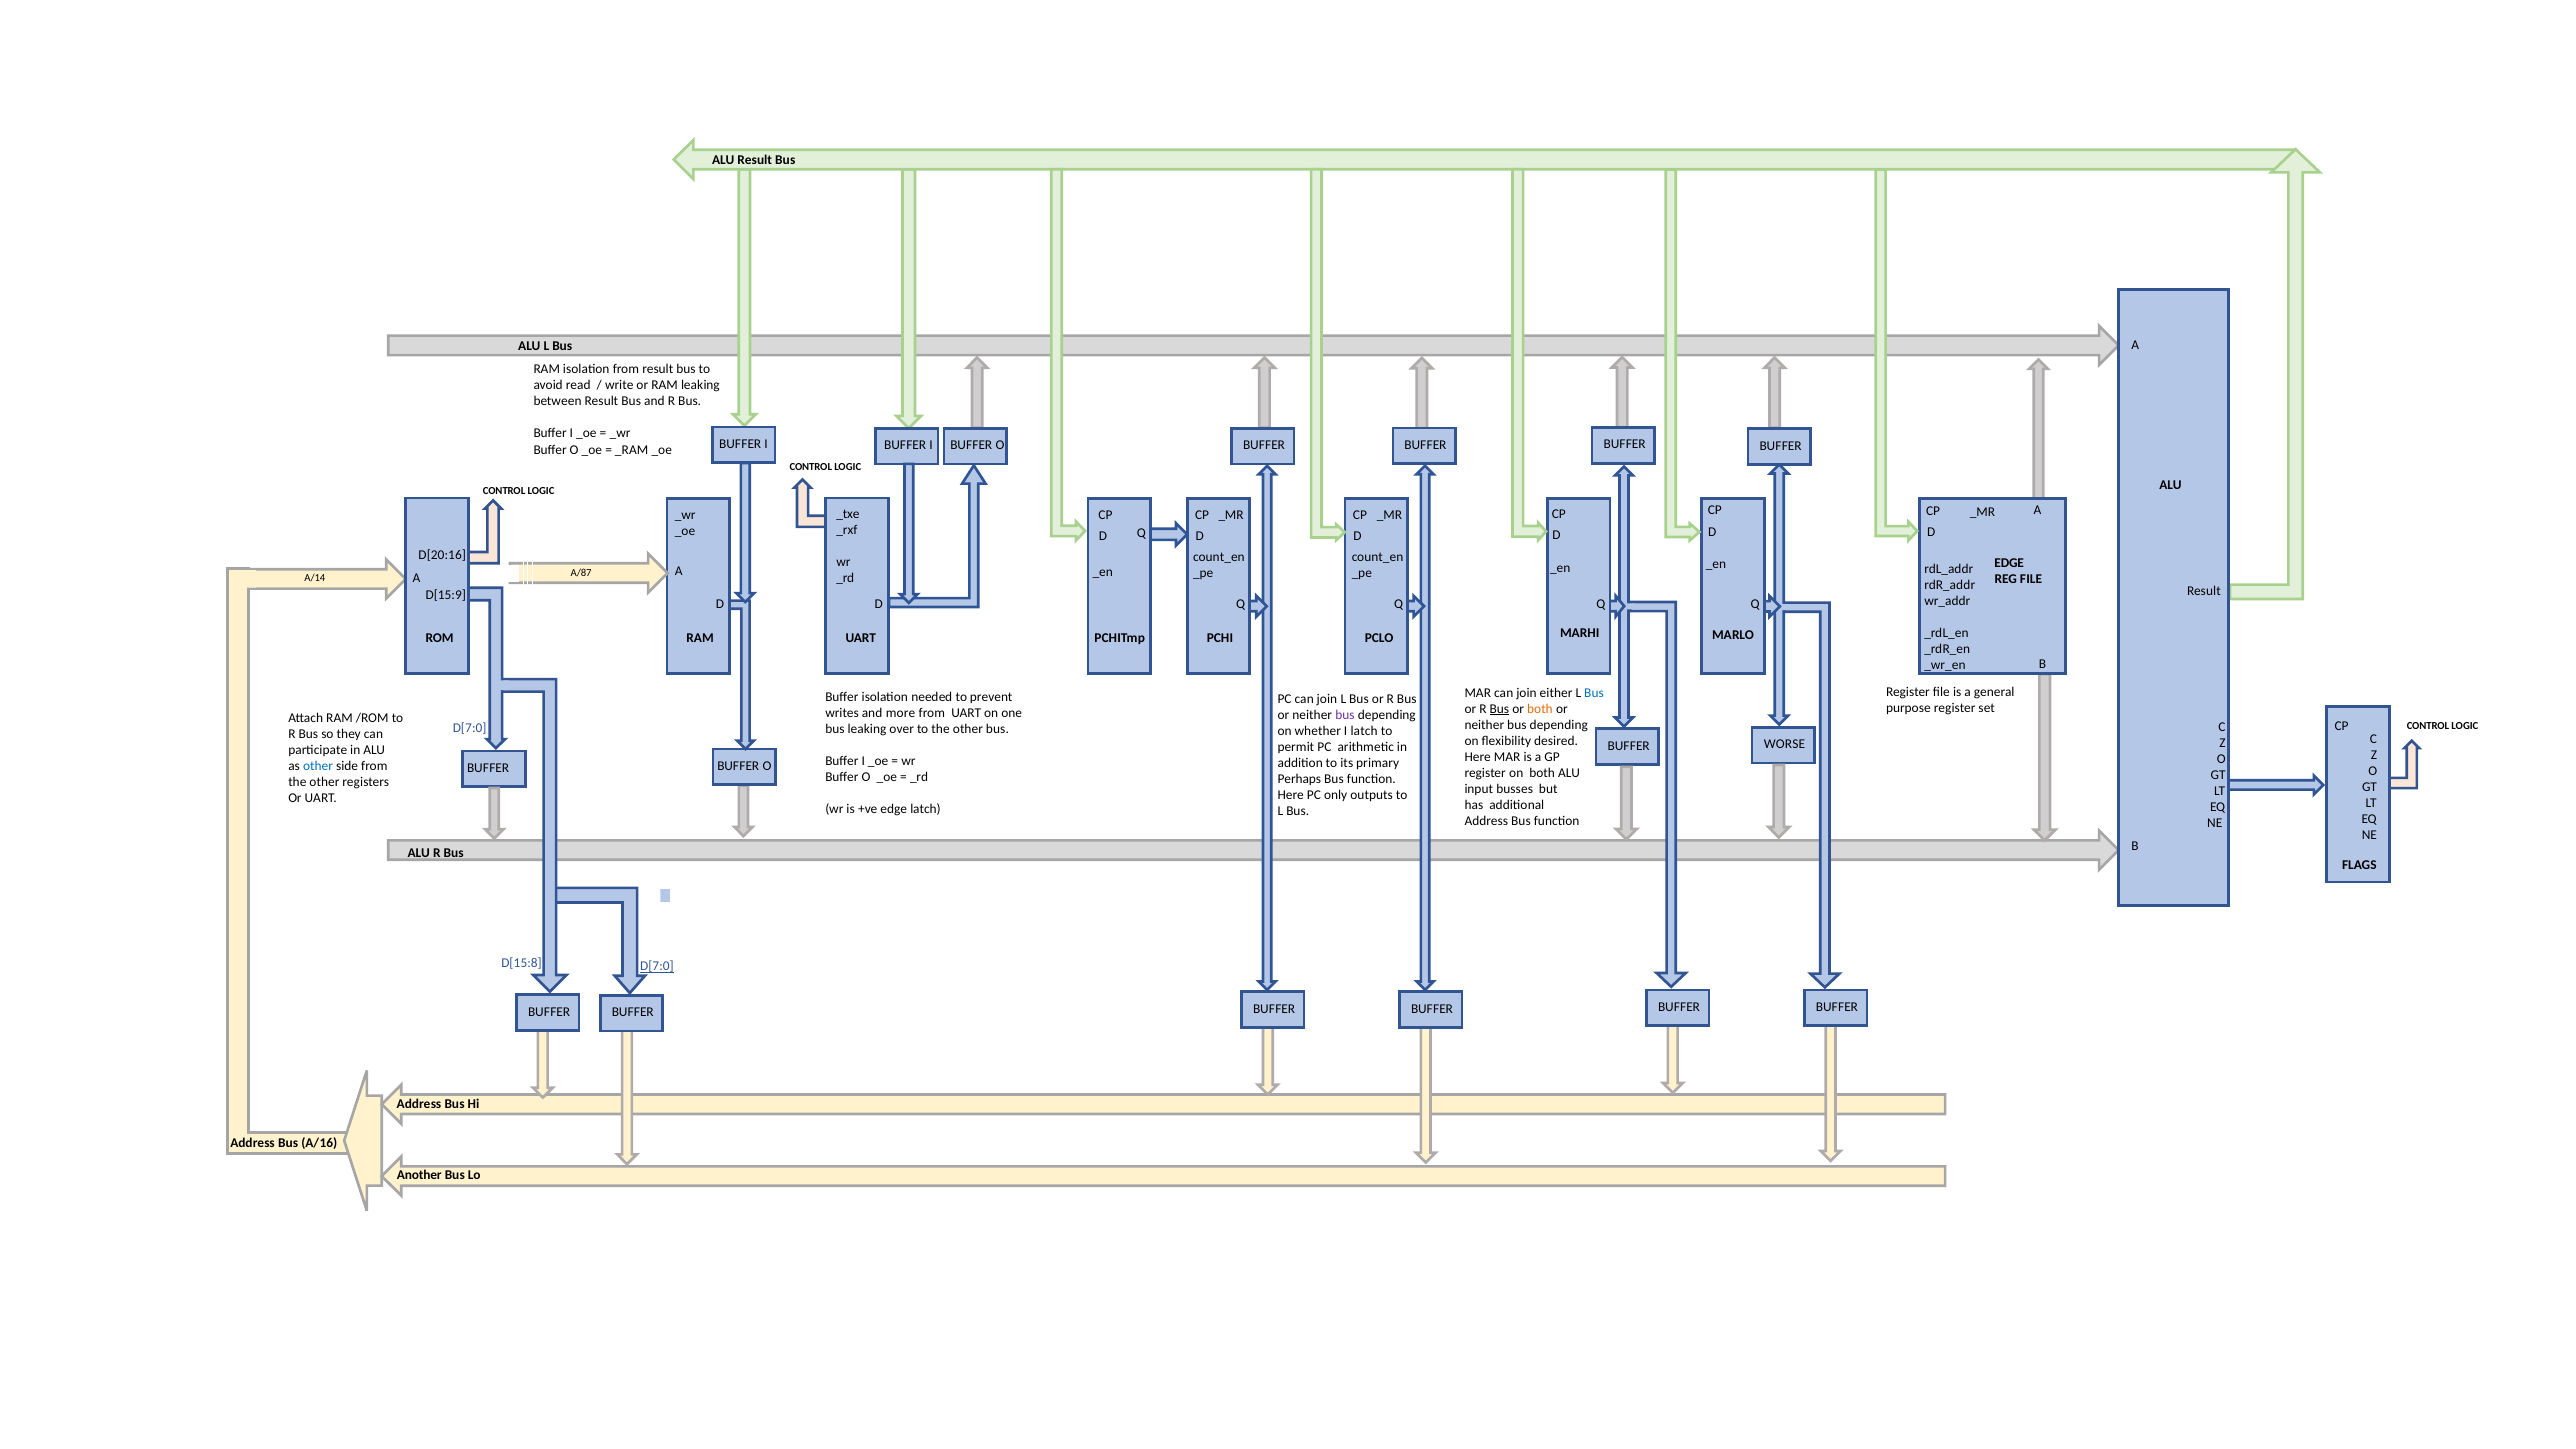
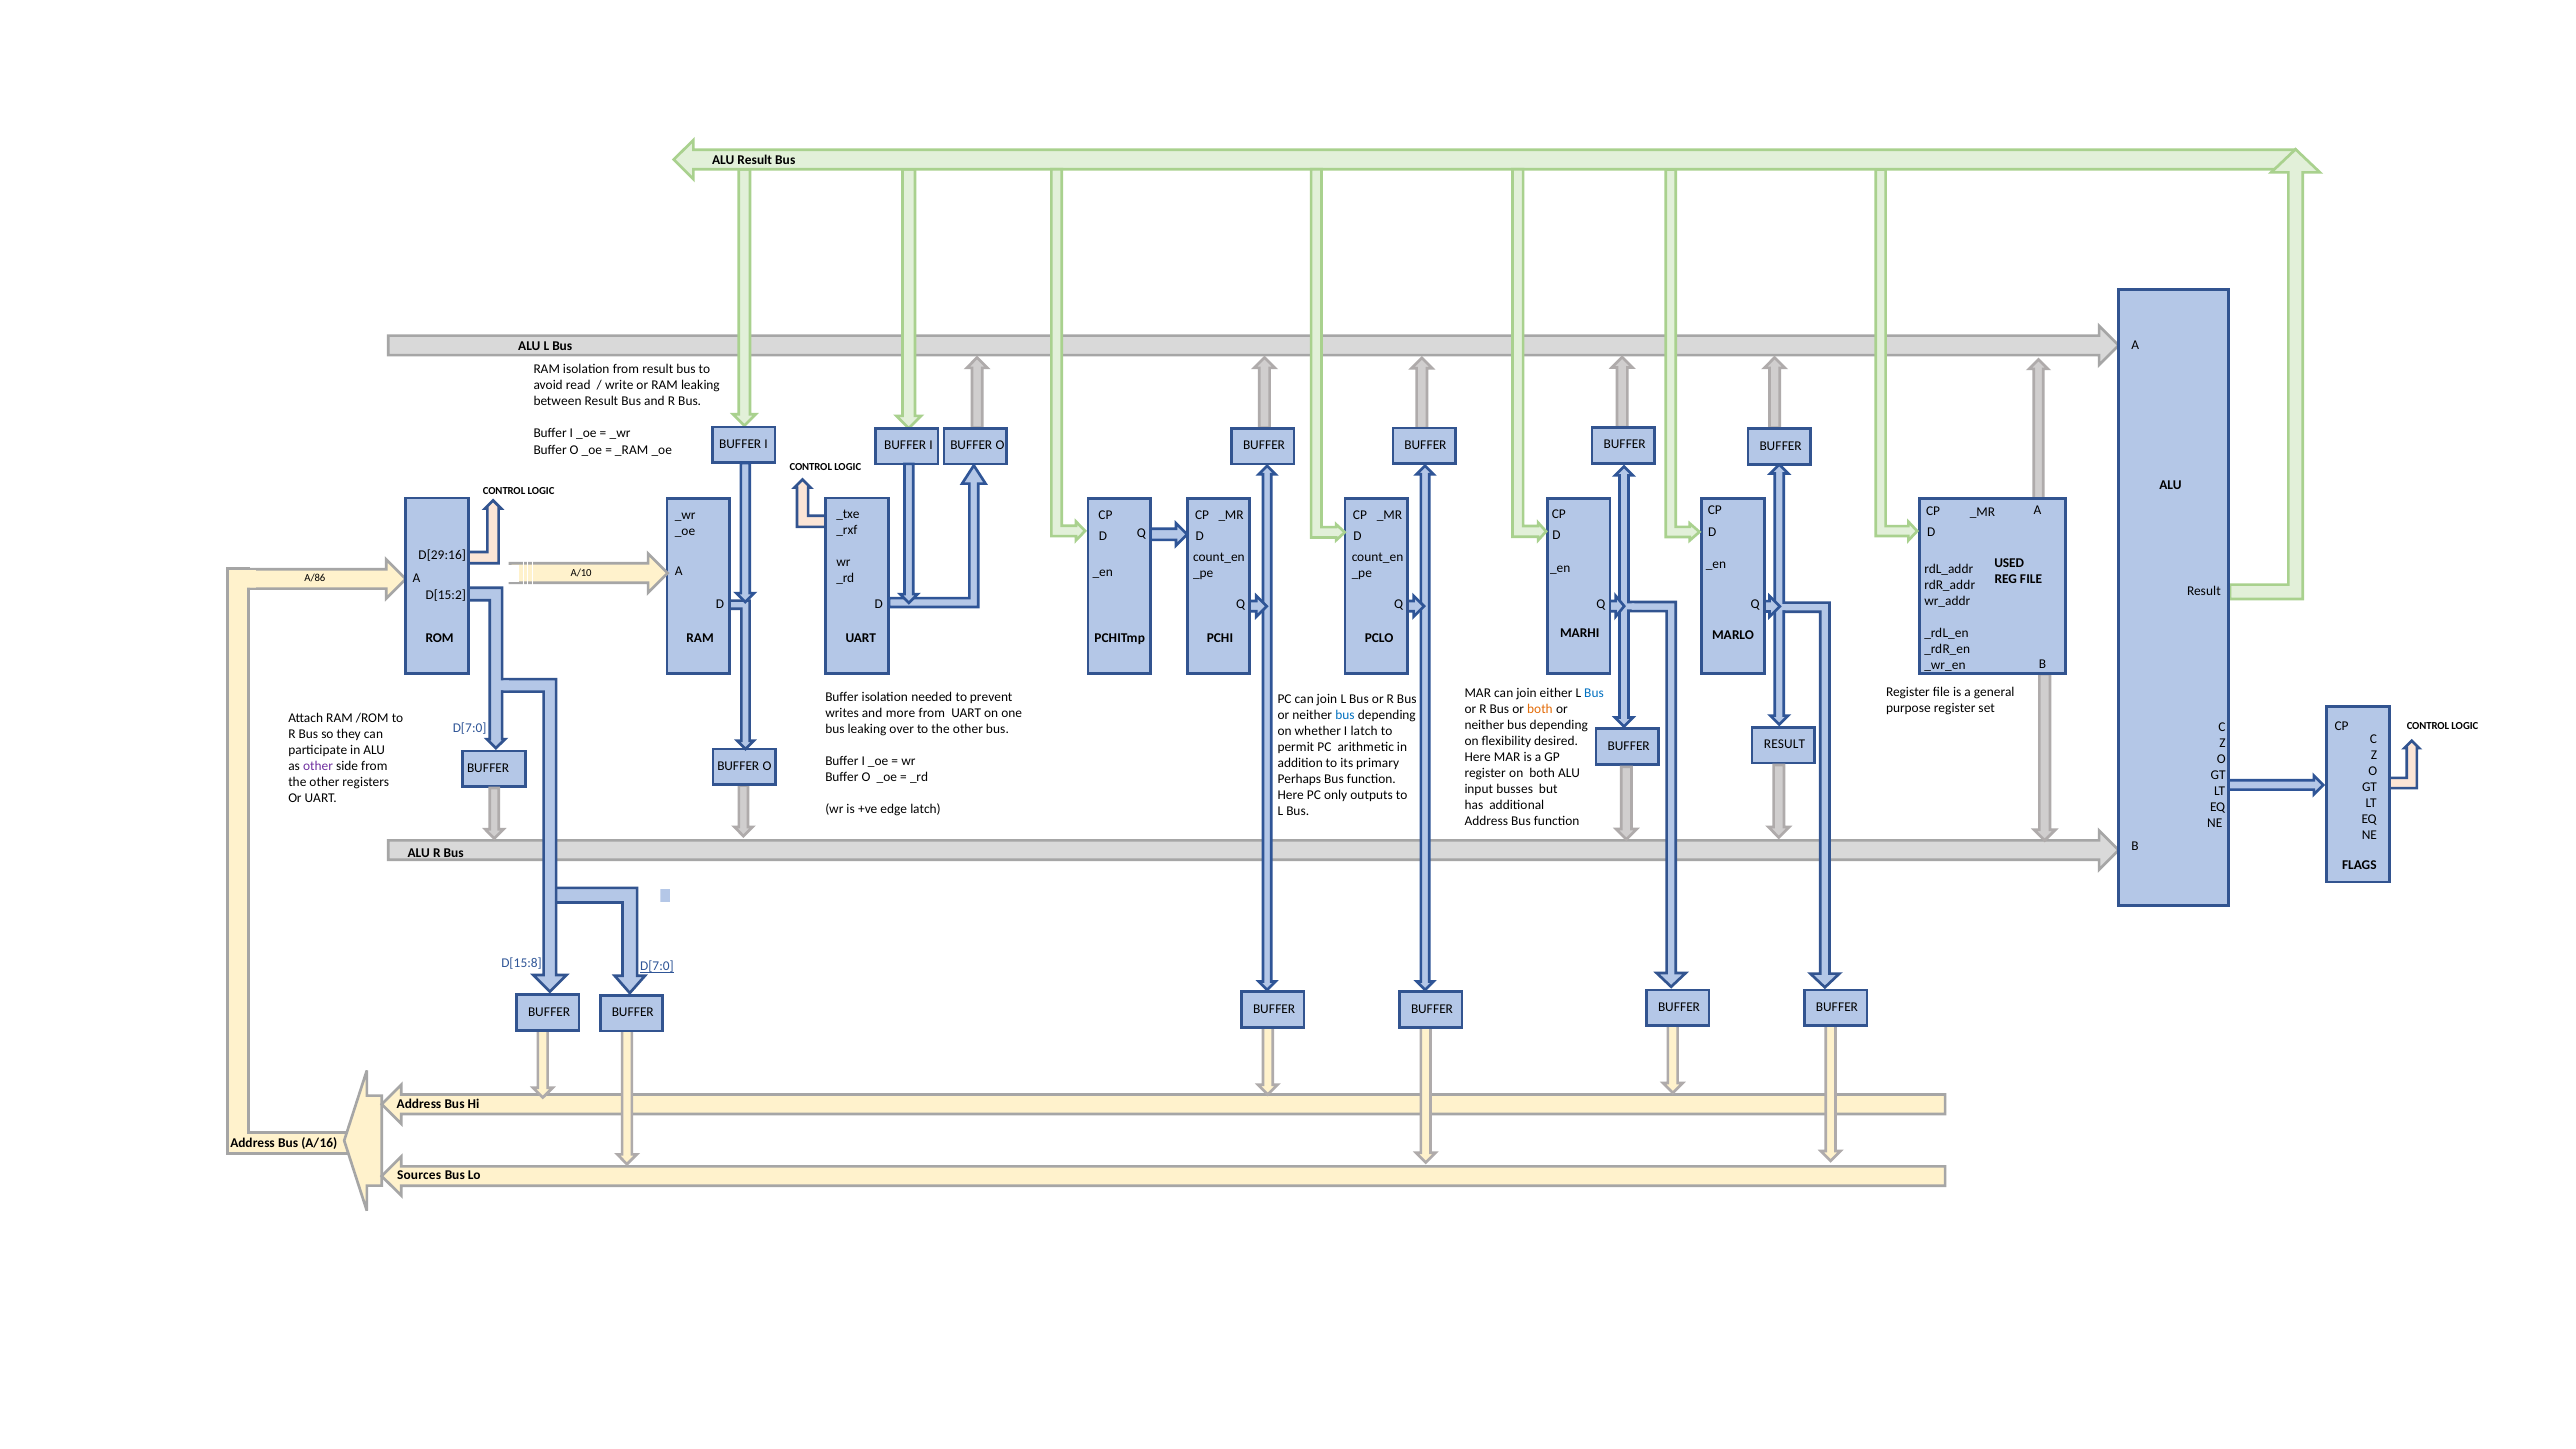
D[20:16: D[20:16 -> D[29:16
EDGE at (2009, 563): EDGE -> USED
A/87: A/87 -> A/10
A/14: A/14 -> A/86
D[15:9: D[15:9 -> D[15:2
Bus at (1499, 709) underline: present -> none
bus at (1345, 715) colour: purple -> blue
BUFFER WORSE: WORSE -> RESULT
other at (318, 766) colour: blue -> purple
Another: Another -> Sources
